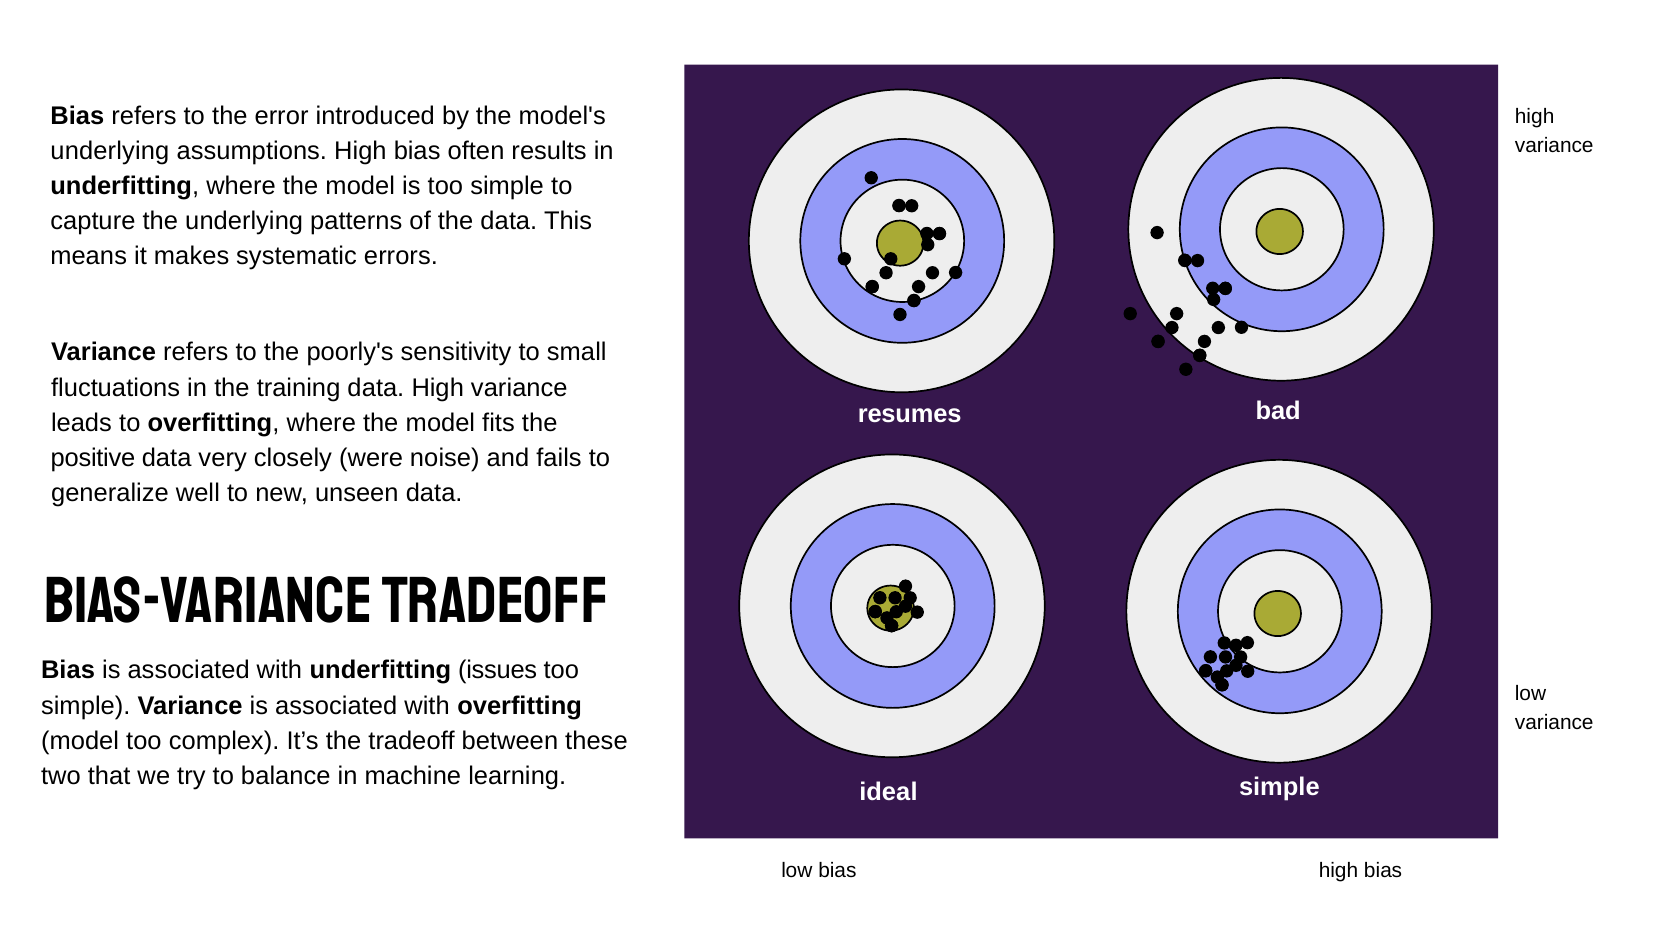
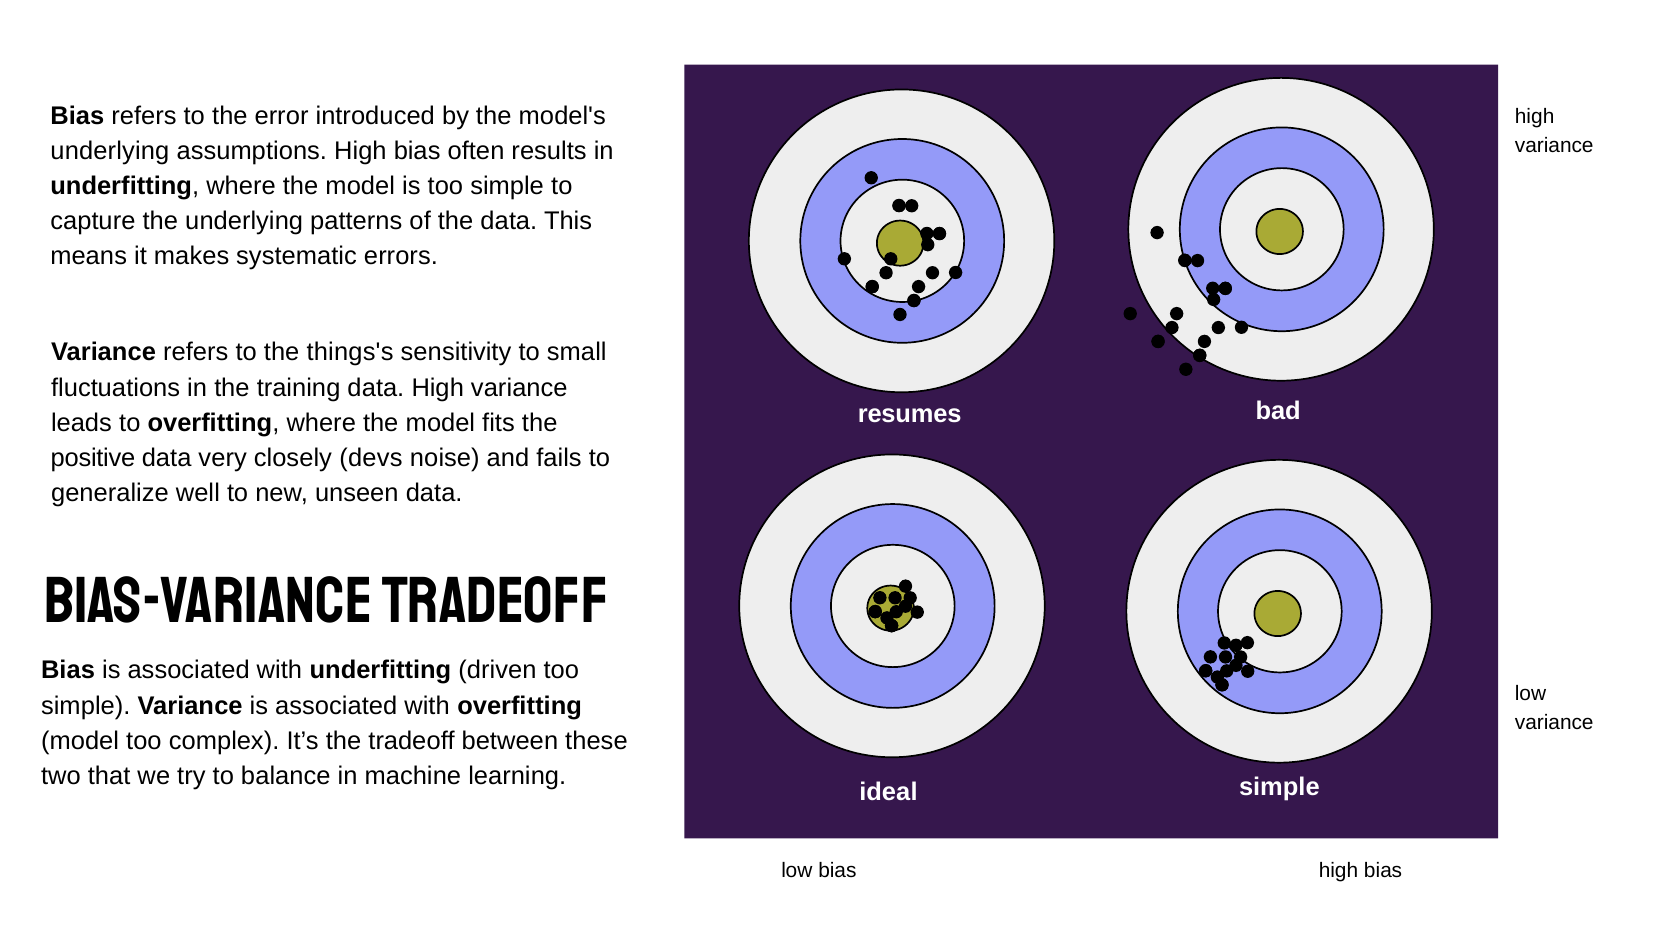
poorly's: poorly's -> things's
were: were -> devs
issues: issues -> driven
